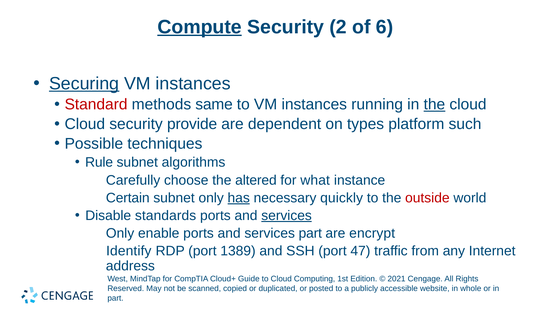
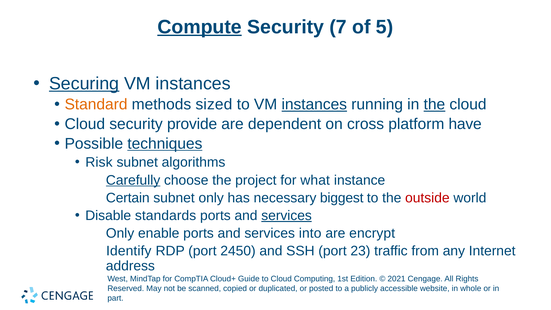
2: 2 -> 7
6: 6 -> 5
Standard colour: red -> orange
same: same -> sized
instances at (314, 104) underline: none -> present
types: types -> cross
such: such -> have
techniques underline: none -> present
Rule: Rule -> Risk
Carefully underline: none -> present
altered: altered -> project
has underline: present -> none
quickly: quickly -> biggest
services part: part -> into
1389: 1389 -> 2450
47: 47 -> 23
